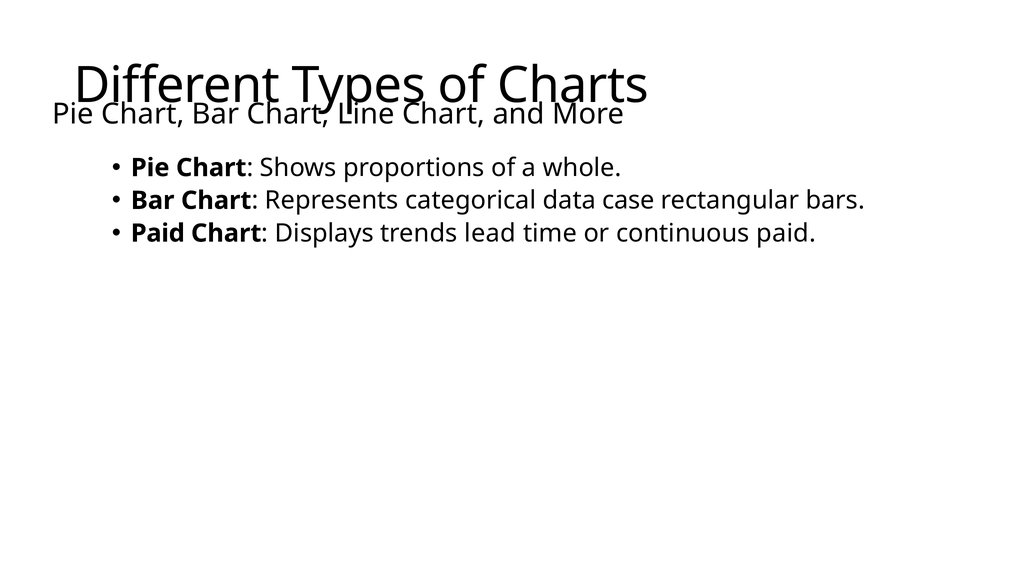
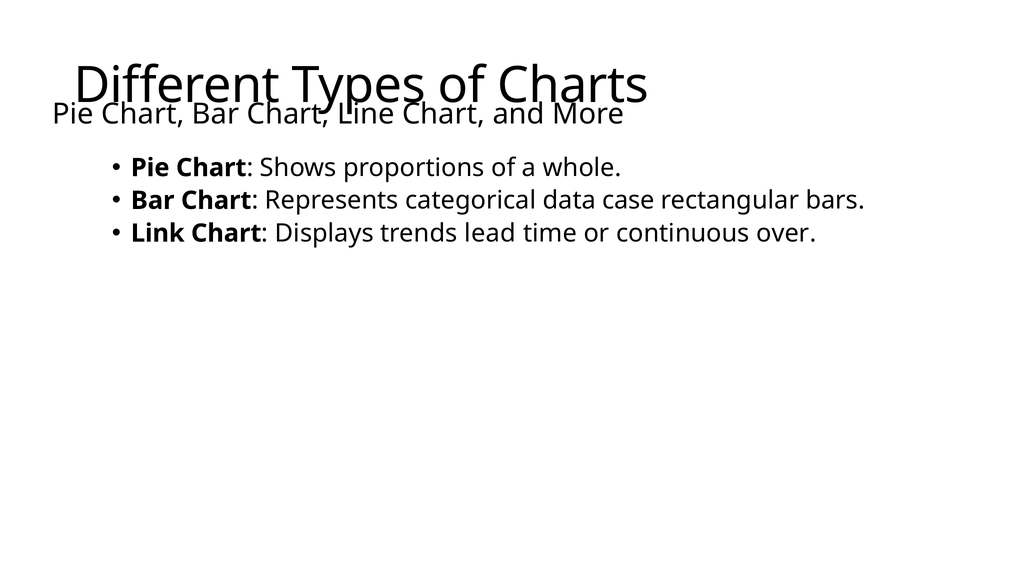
Paid at (158, 233): Paid -> Link
continuous paid: paid -> over
